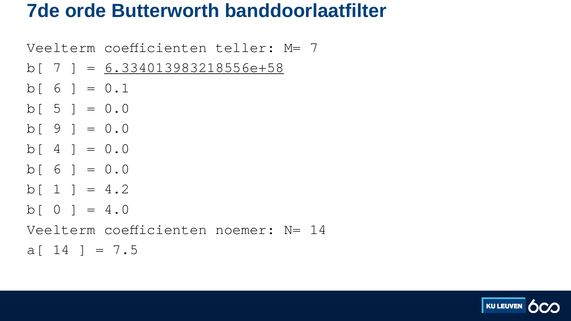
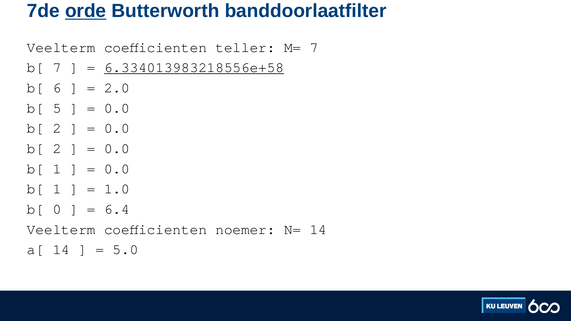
orde underline: none -> present
0.1: 0.1 -> 2.0
9 at (57, 128): 9 -> 2
4 at (57, 149): 4 -> 2
6 at (57, 169): 6 -> 1
4.2: 4.2 -> 1.0
4.0: 4.0 -> 6.4
7.5: 7.5 -> 5.0
